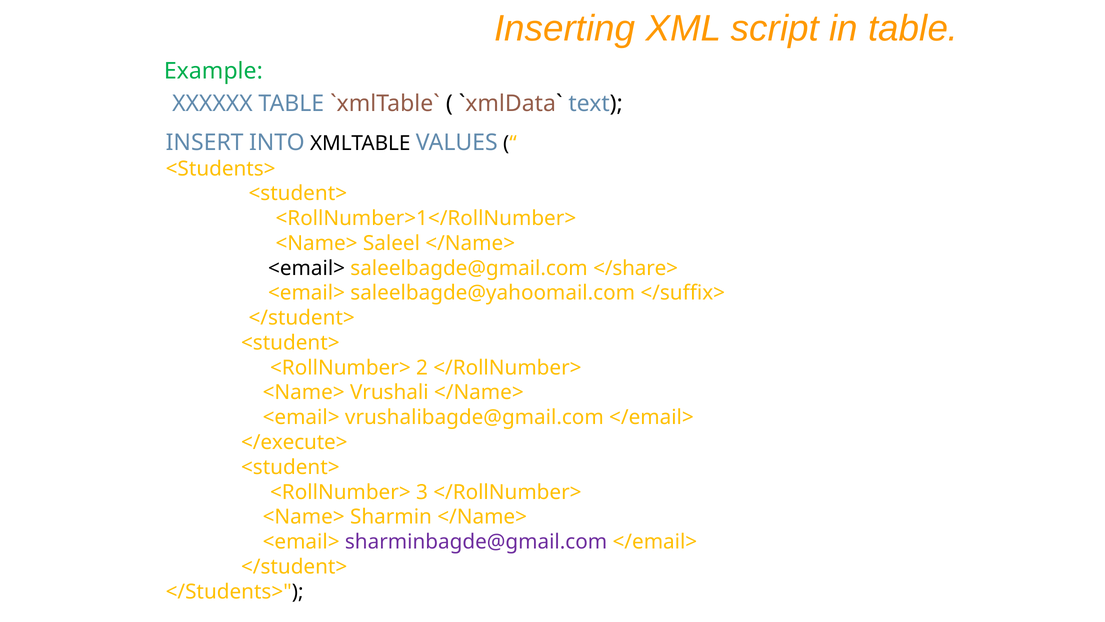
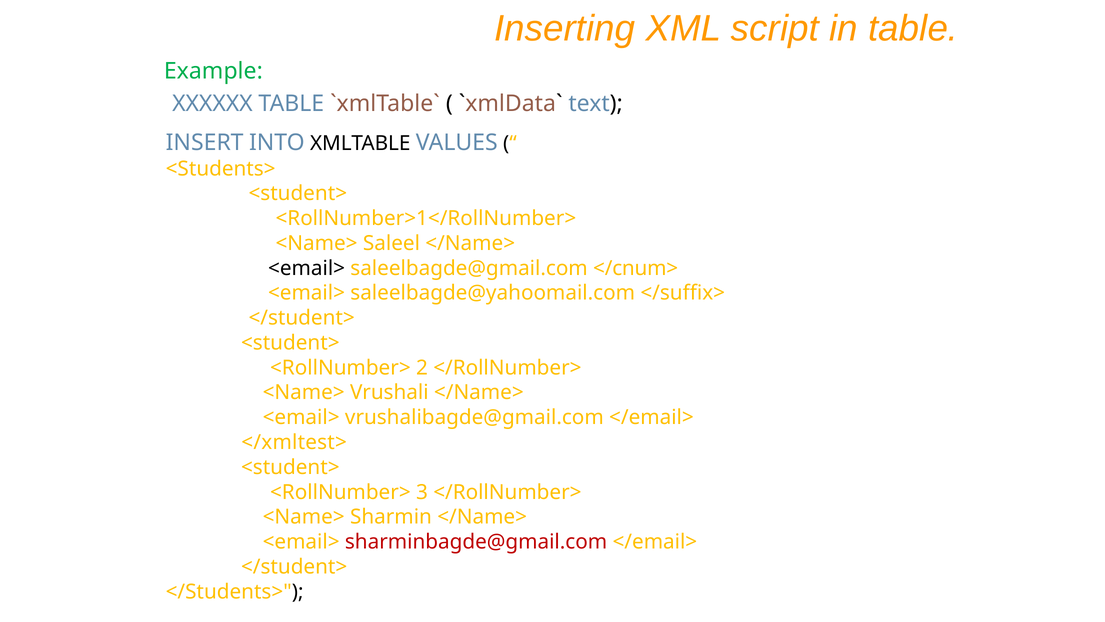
</share>: </share> -> </cnum>
</execute>: </execute> -> </xmltest>
sharminbagde@gmail.com colour: purple -> red
